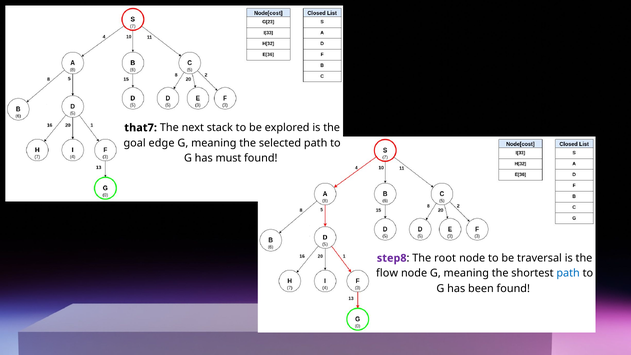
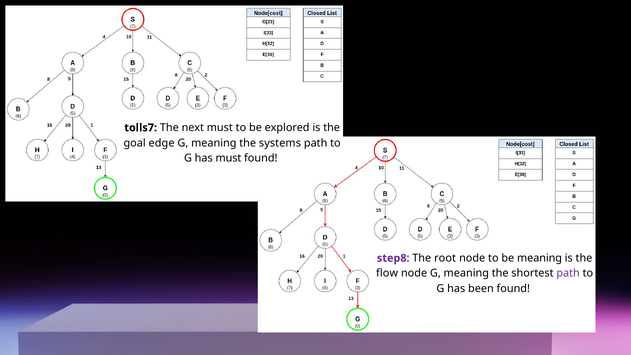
that7: that7 -> tolls7
next stack: stack -> must
selected: selected -> systems
be traversal: traversal -> meaning
path at (568, 273) colour: blue -> purple
